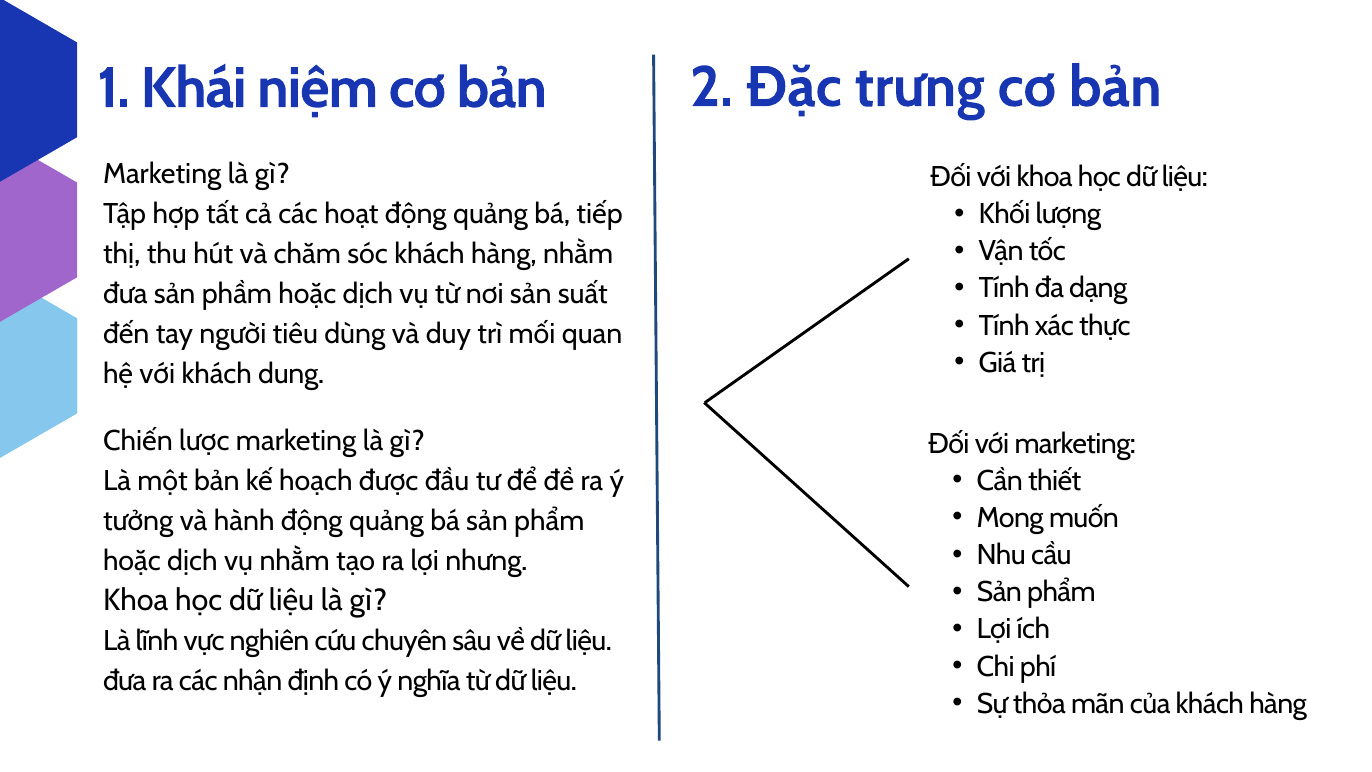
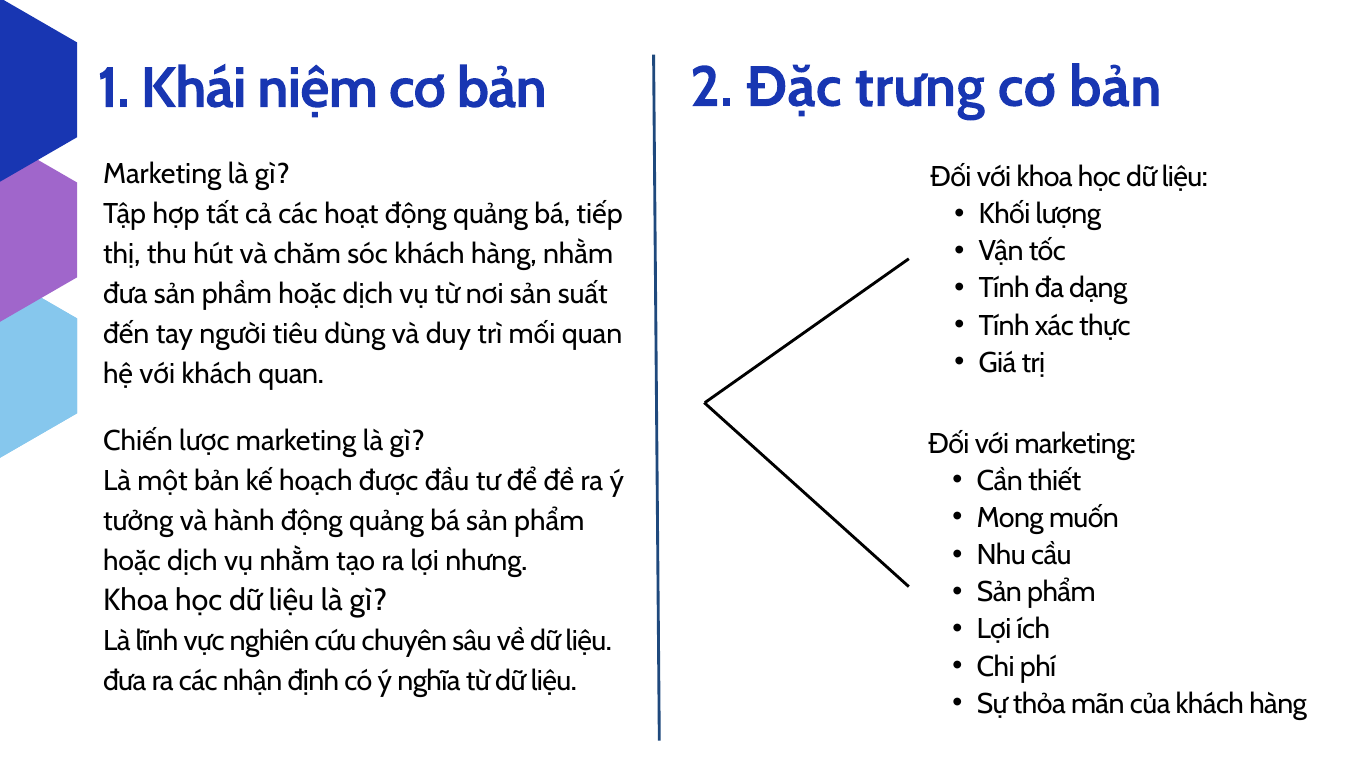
khách dung: dung -> quan
